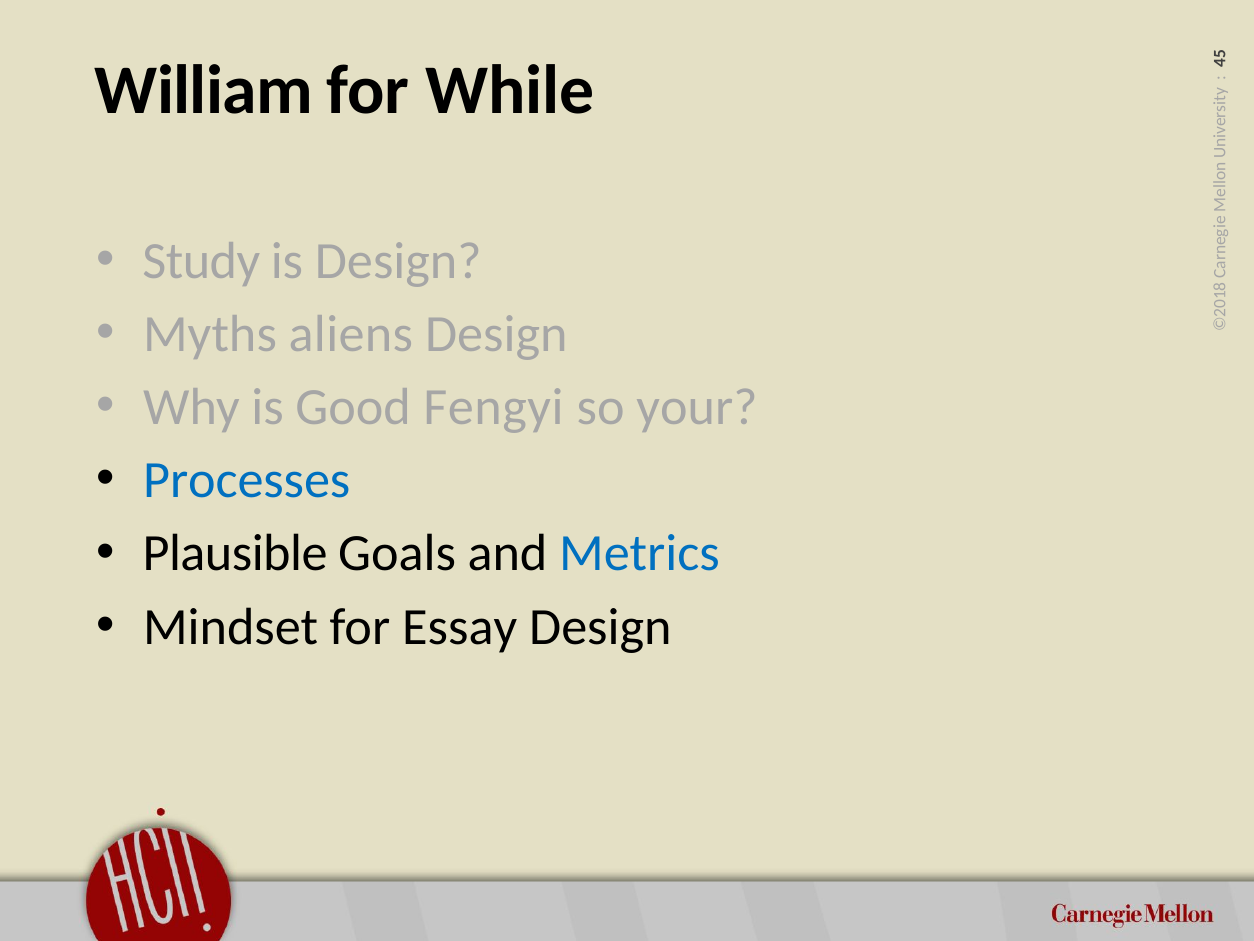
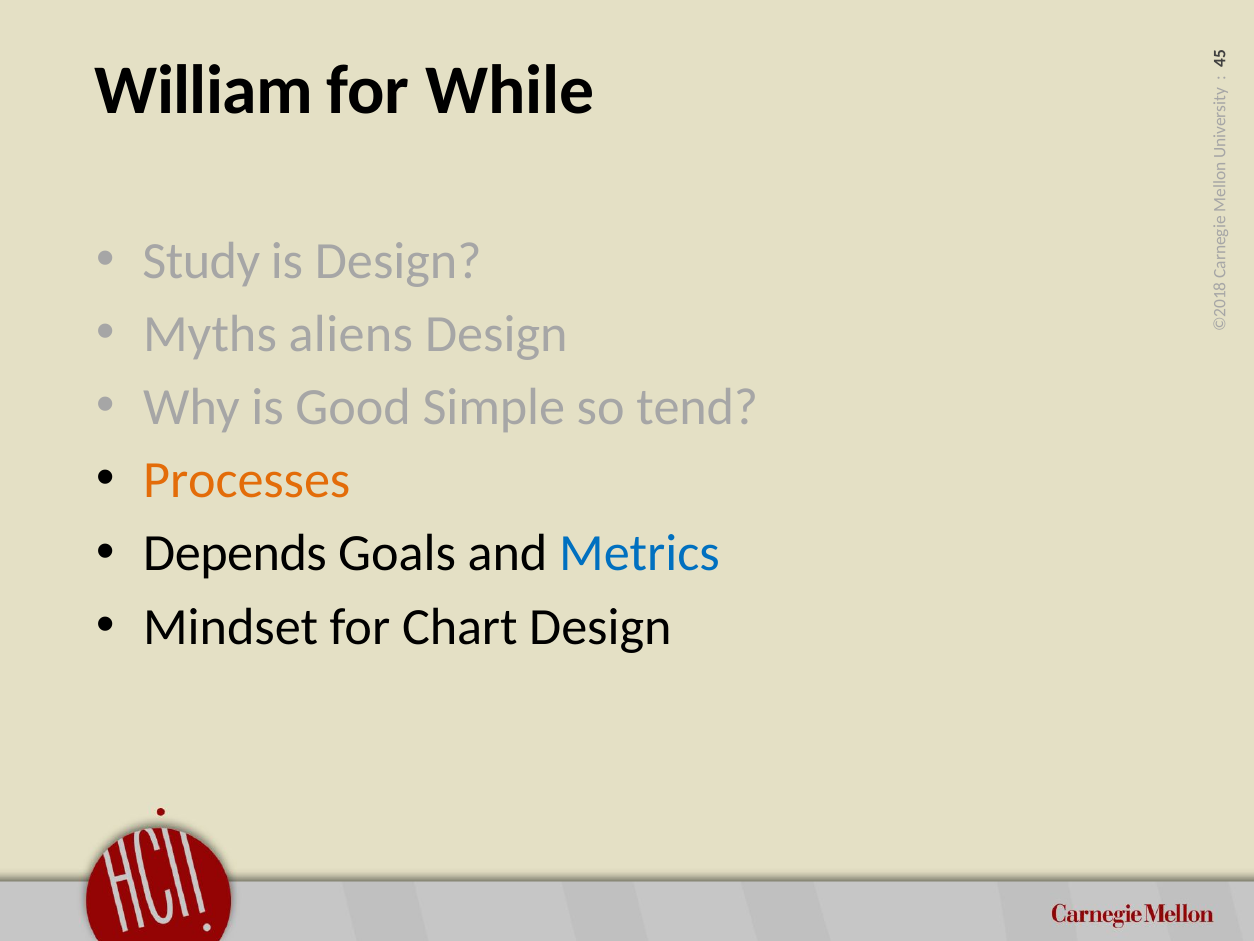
Fengyi: Fengyi -> Simple
your: your -> tend
Processes colour: blue -> orange
Plausible: Plausible -> Depends
Essay: Essay -> Chart
